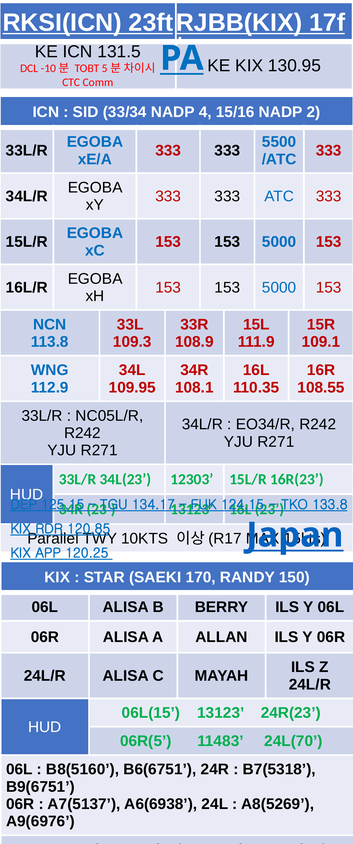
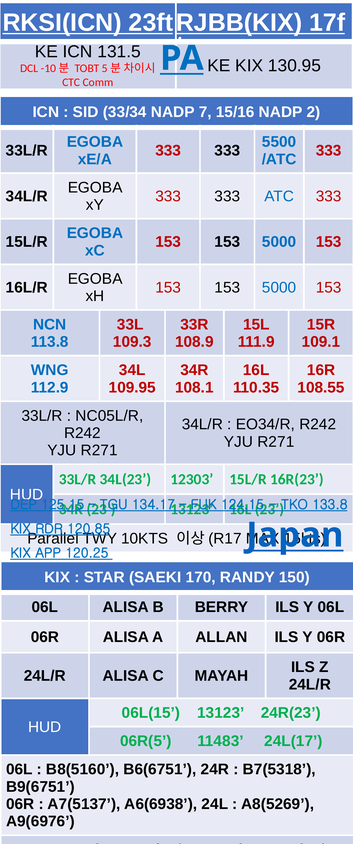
4: 4 -> 7
24L(70: 24L(70 -> 24L(17
